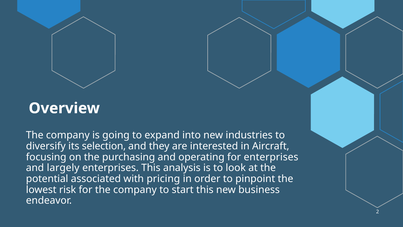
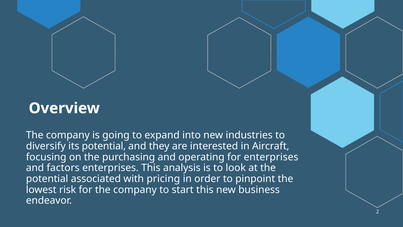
its selection: selection -> potential
largely: largely -> factors
